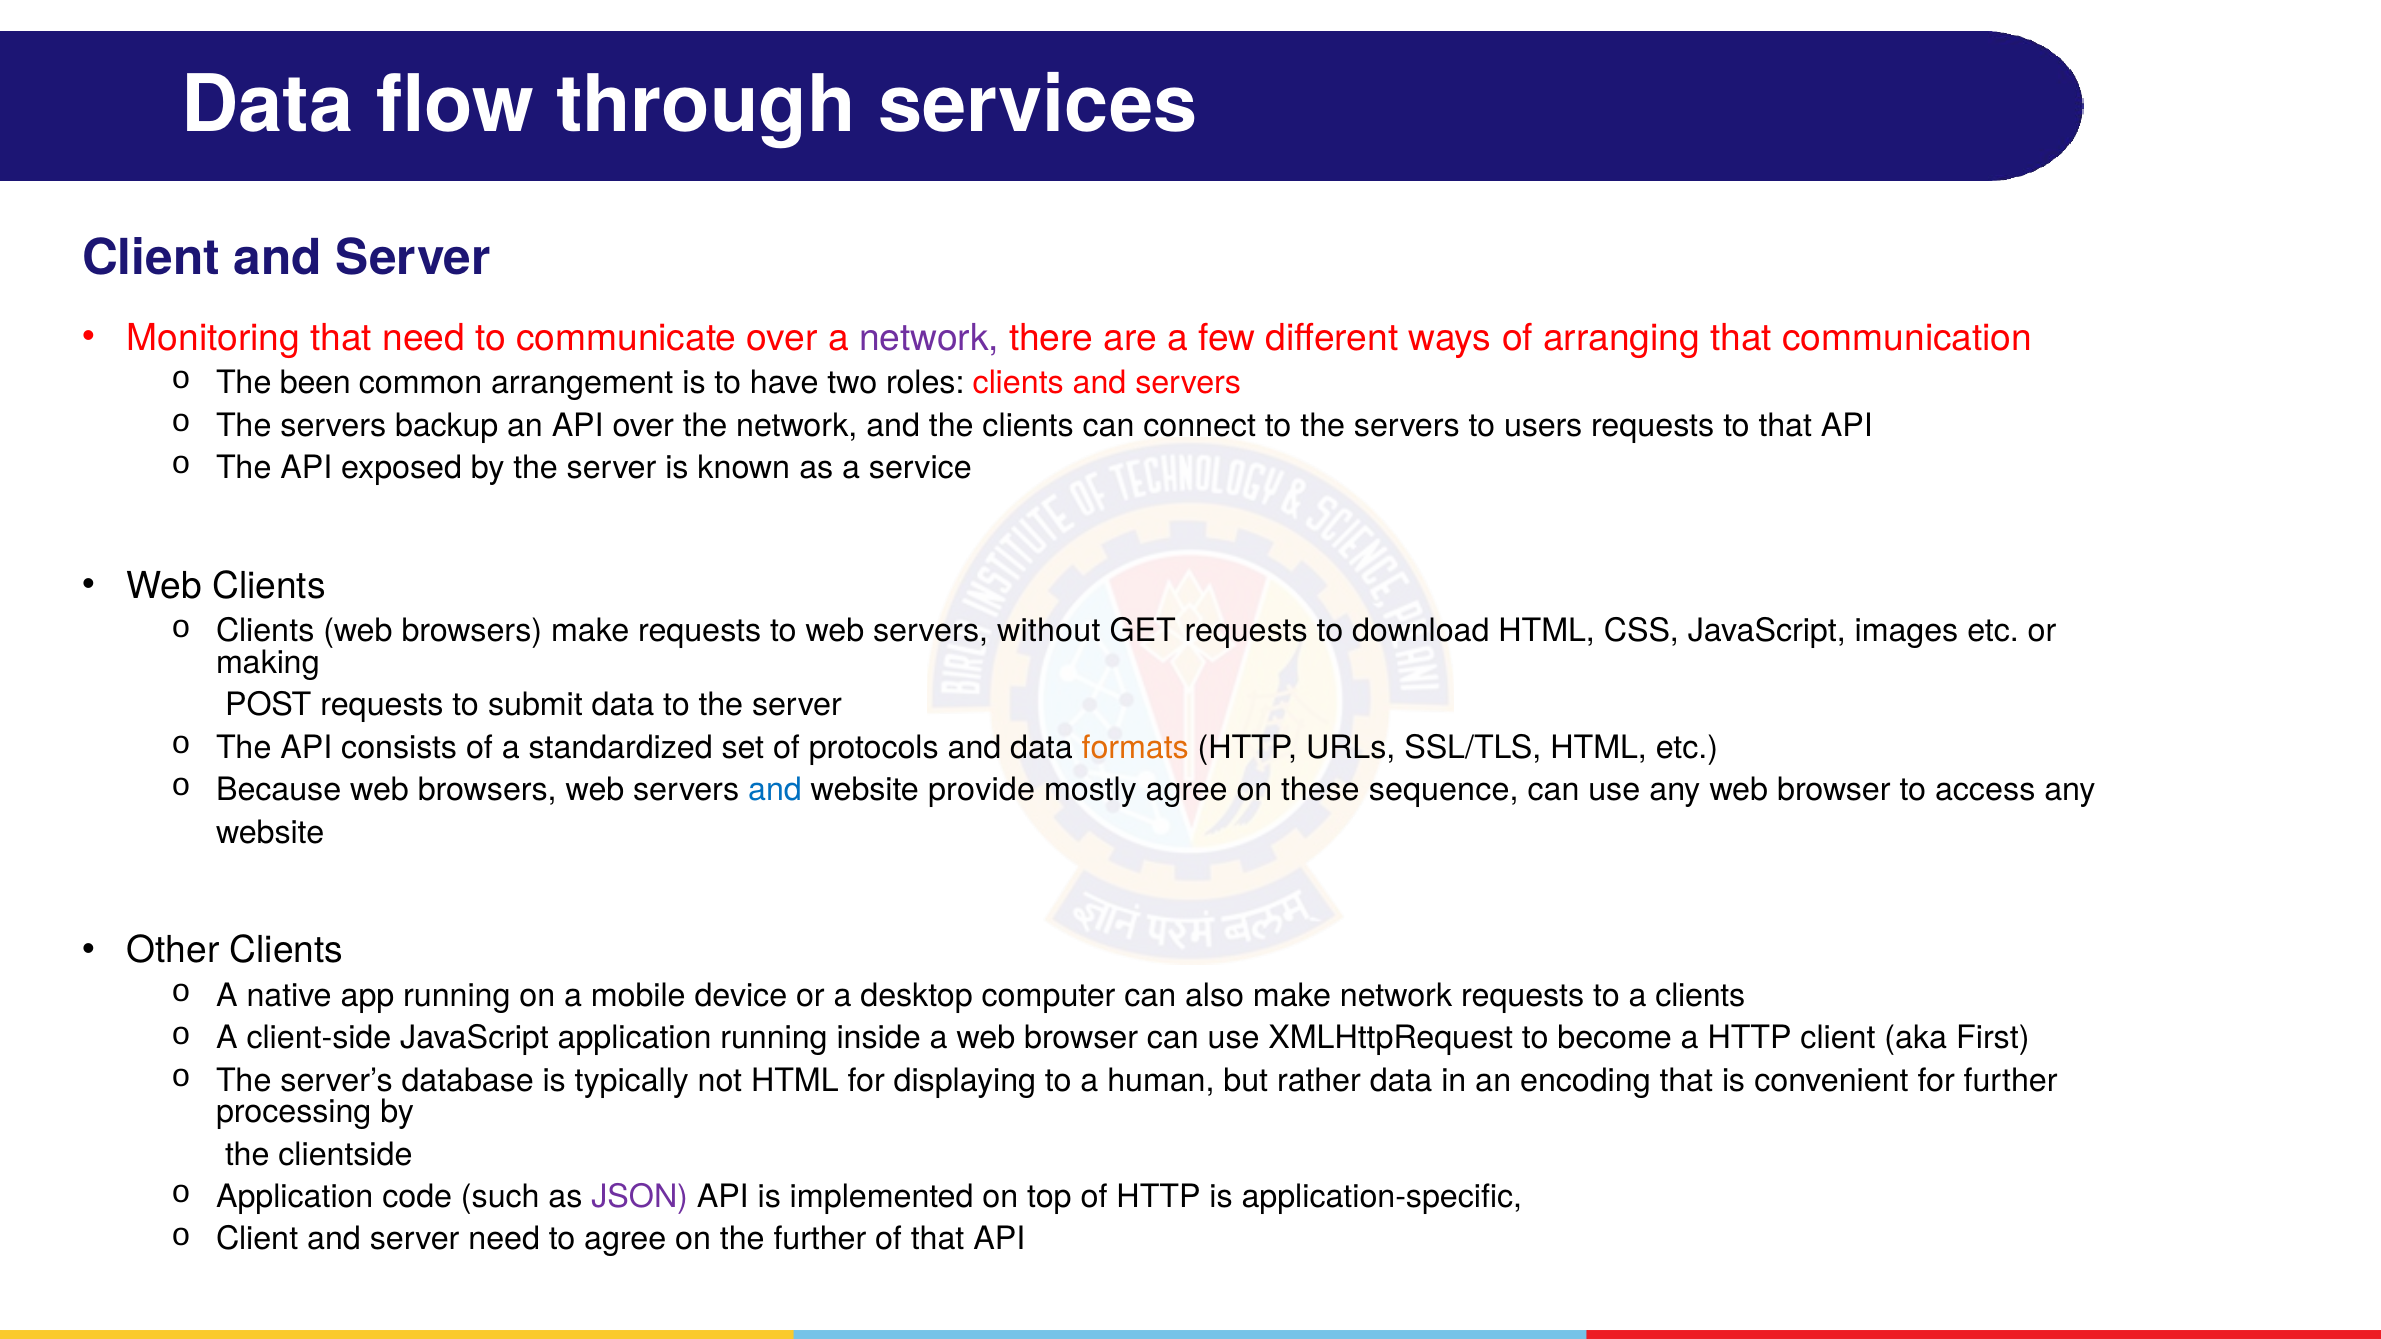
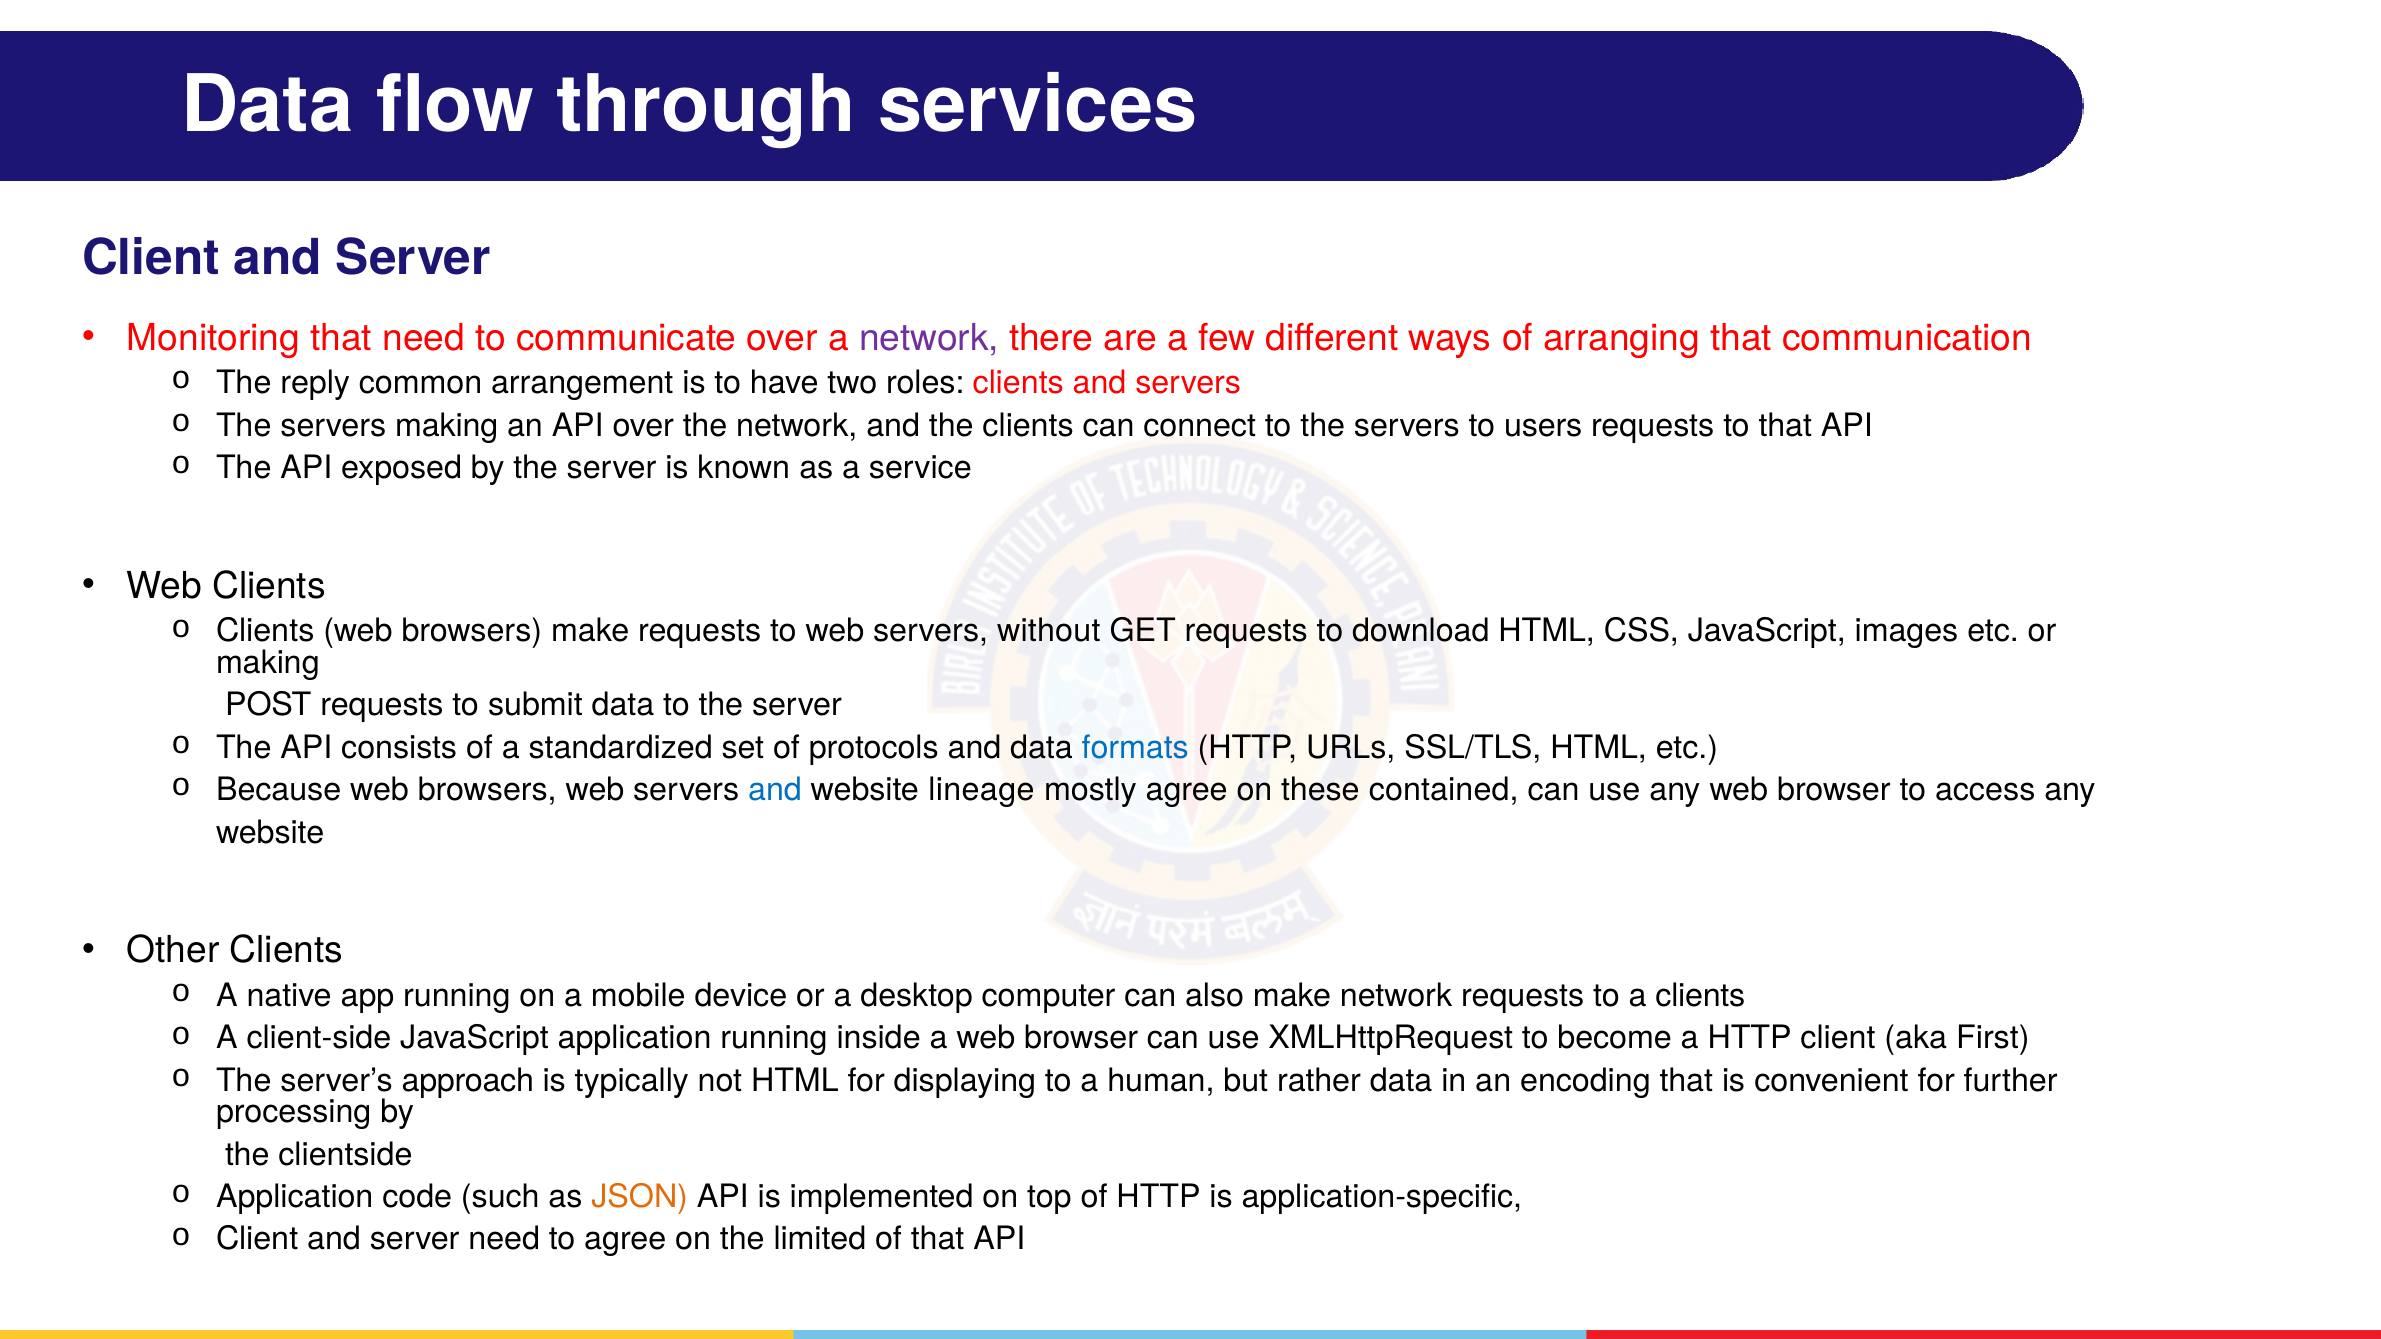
been: been -> reply
servers backup: backup -> making
formats colour: orange -> blue
provide: provide -> lineage
sequence: sequence -> contained
database: database -> approach
JSON colour: purple -> orange
the further: further -> limited
